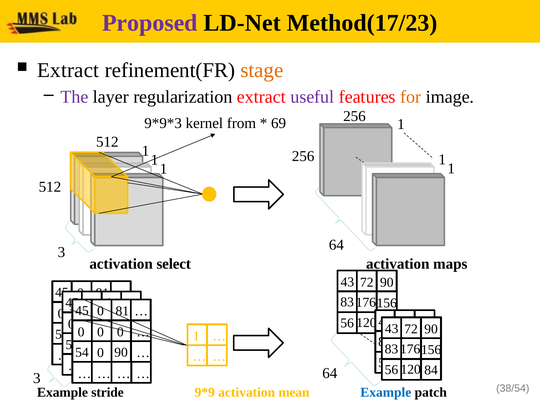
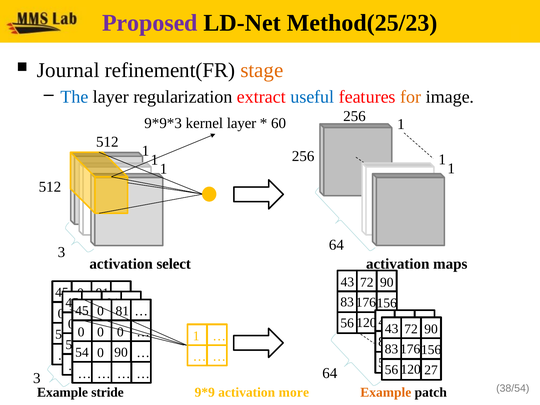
Method(17/23: Method(17/23 -> Method(25/23
Extract at (68, 70): Extract -> Journal
The colour: purple -> blue
useful colour: purple -> blue
kernel from: from -> layer
69: 69 -> 60
84: 84 -> 27
mean: mean -> more
Example at (386, 392) colour: blue -> orange
